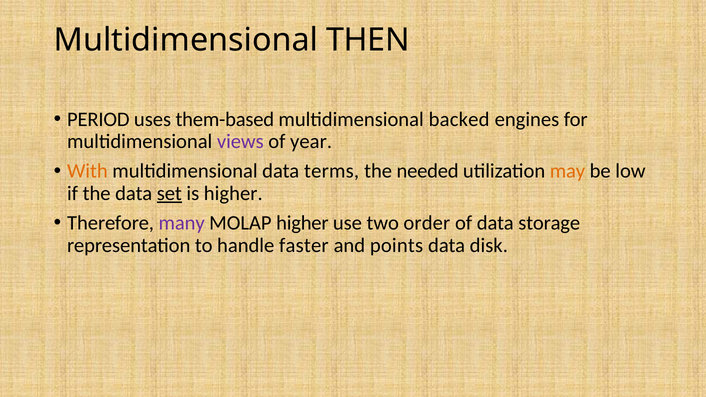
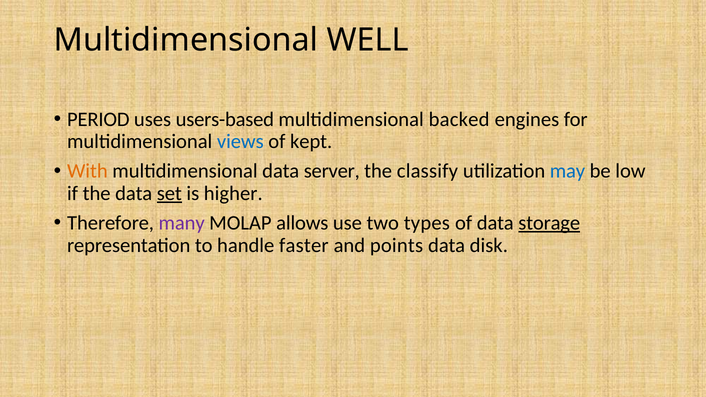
THEN: THEN -> WELL
them-based: them-based -> users-based
views colour: purple -> blue
year: year -> kept
terms: terms -> server
needed: needed -> classify
may colour: orange -> blue
MOLAP higher: higher -> allows
order: order -> types
storage underline: none -> present
